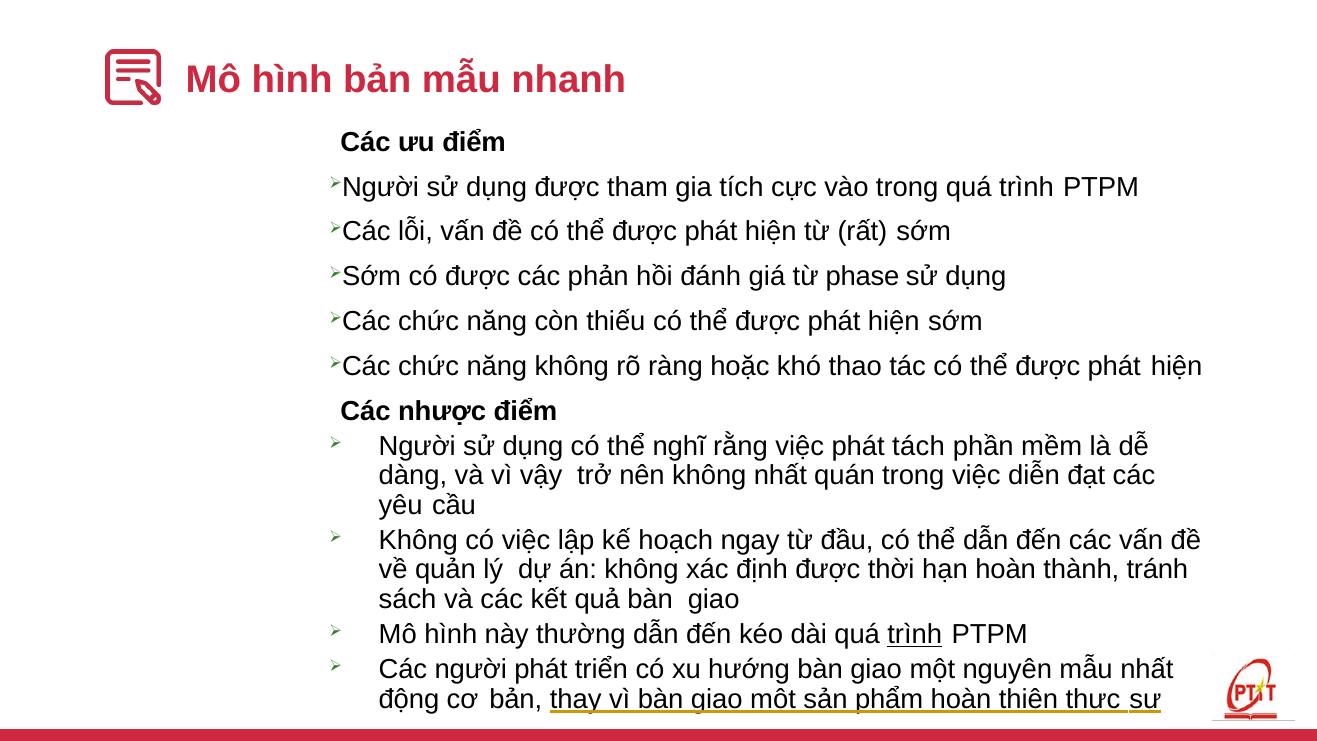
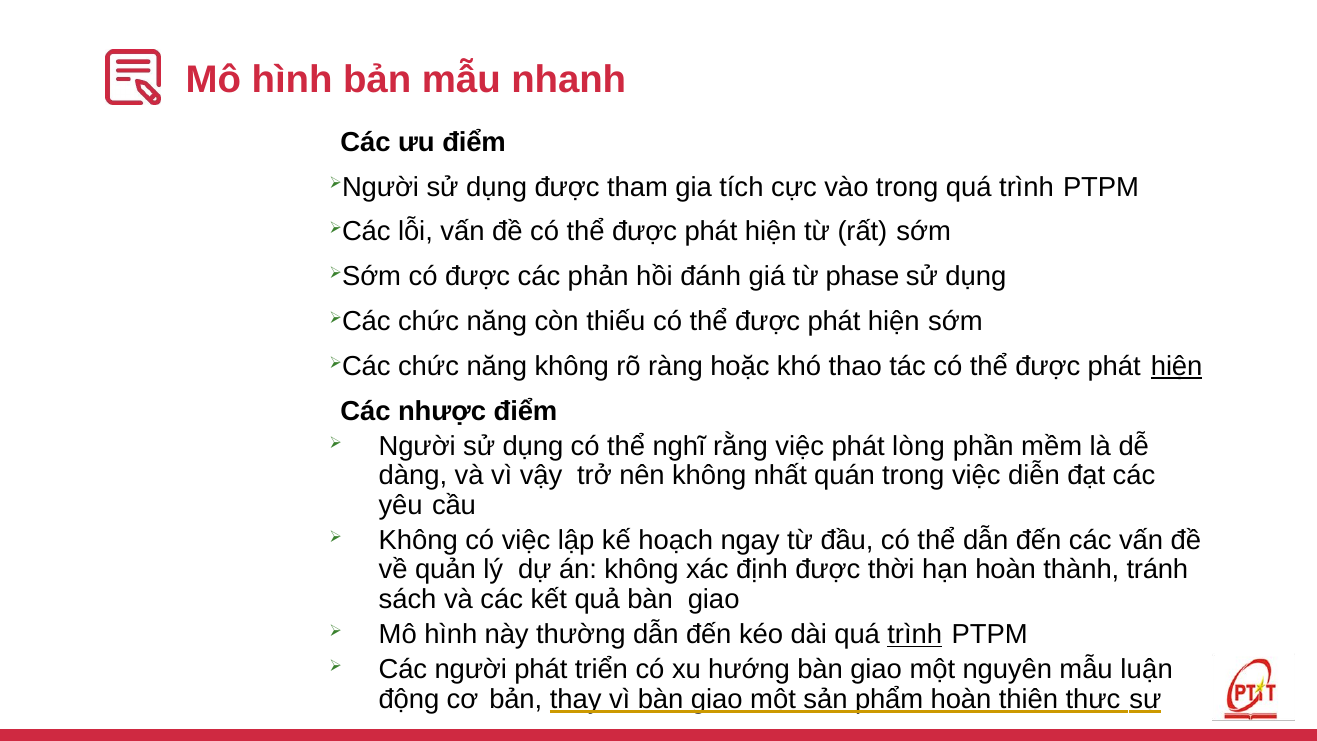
hiện at (1177, 366) underline: none -> present
tách: tách -> lòng
mẫu nhất: nhất -> luận
